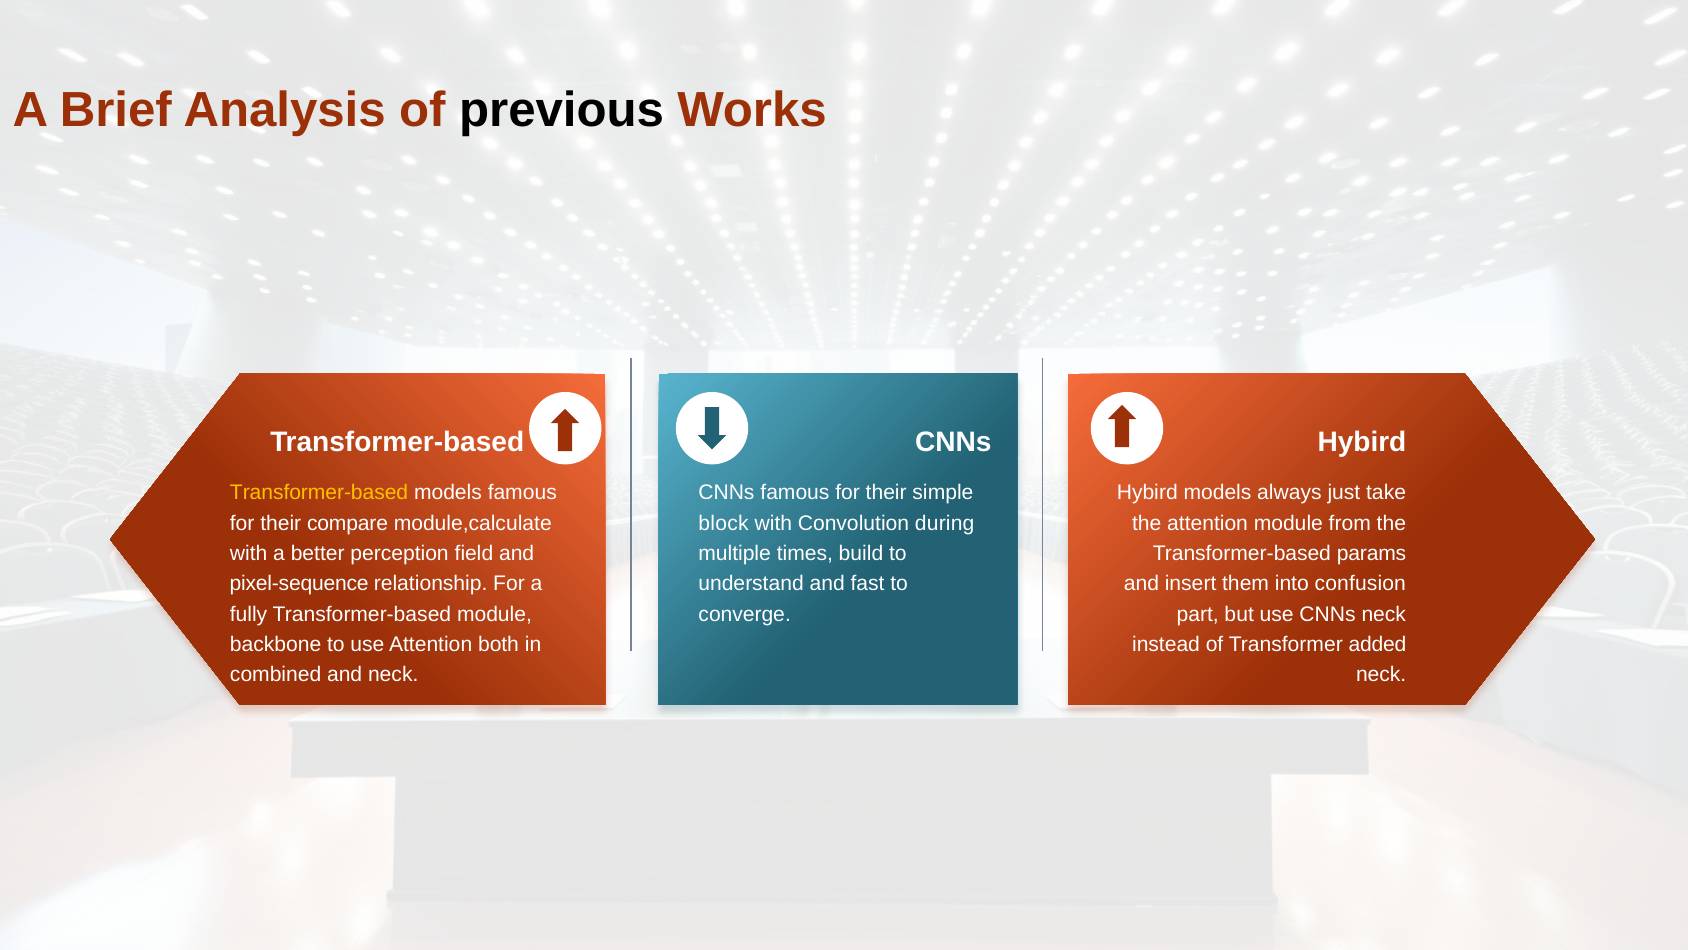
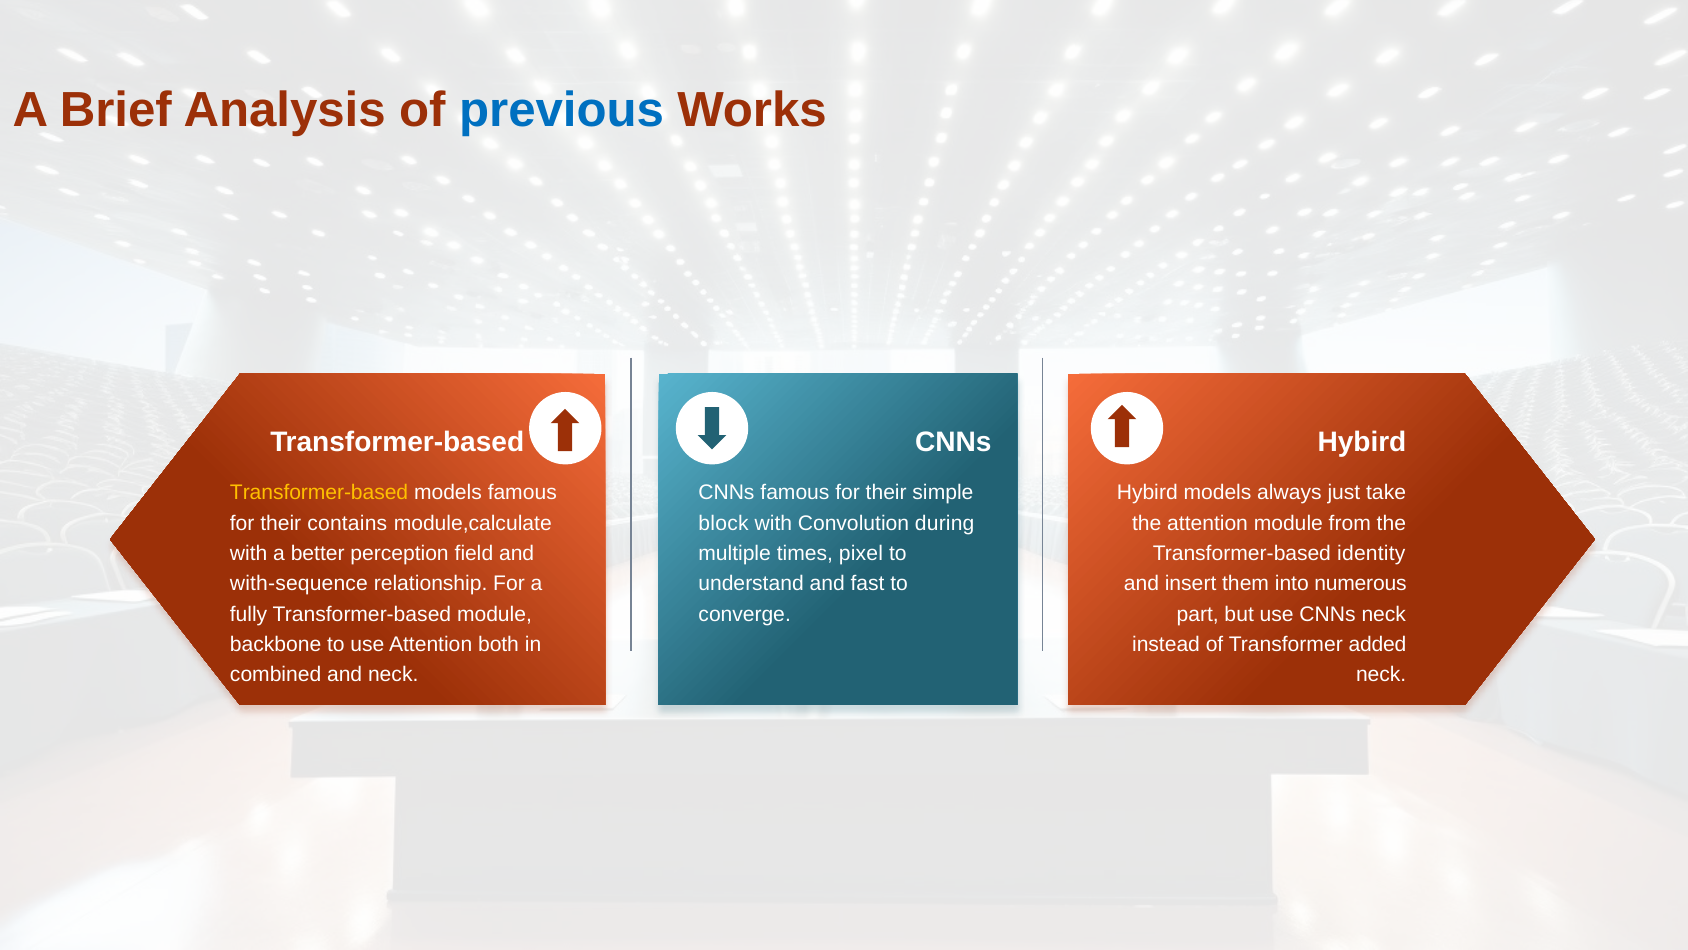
previous colour: black -> blue
compare: compare -> contains
build: build -> pixel
params: params -> identity
pixel-sequence: pixel-sequence -> with-sequence
confusion: confusion -> numerous
